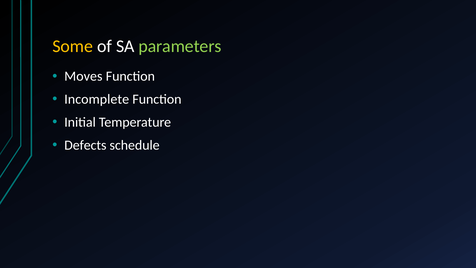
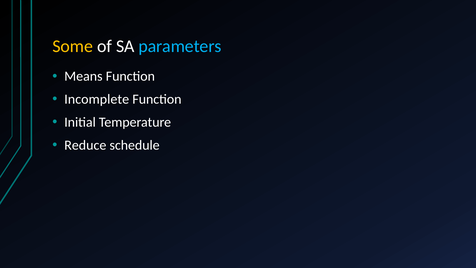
parameters colour: light green -> light blue
Moves: Moves -> Means
Defects: Defects -> Reduce
